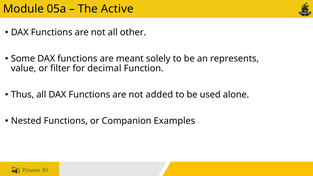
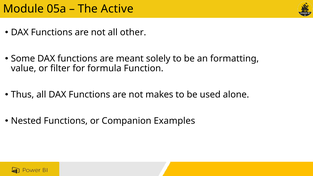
represents: represents -> formatting
decimal: decimal -> formula
added: added -> makes
